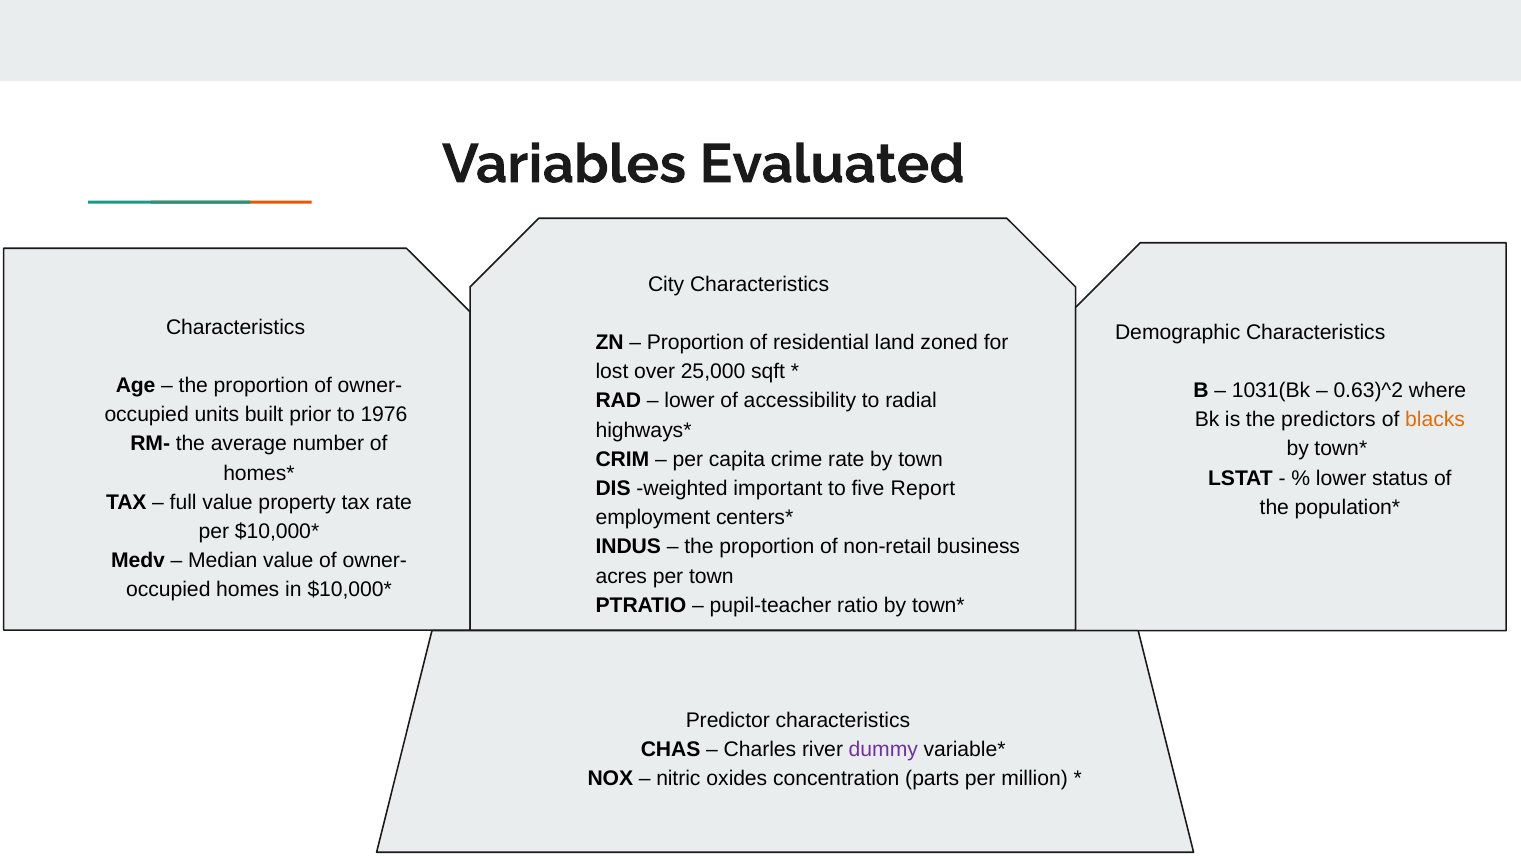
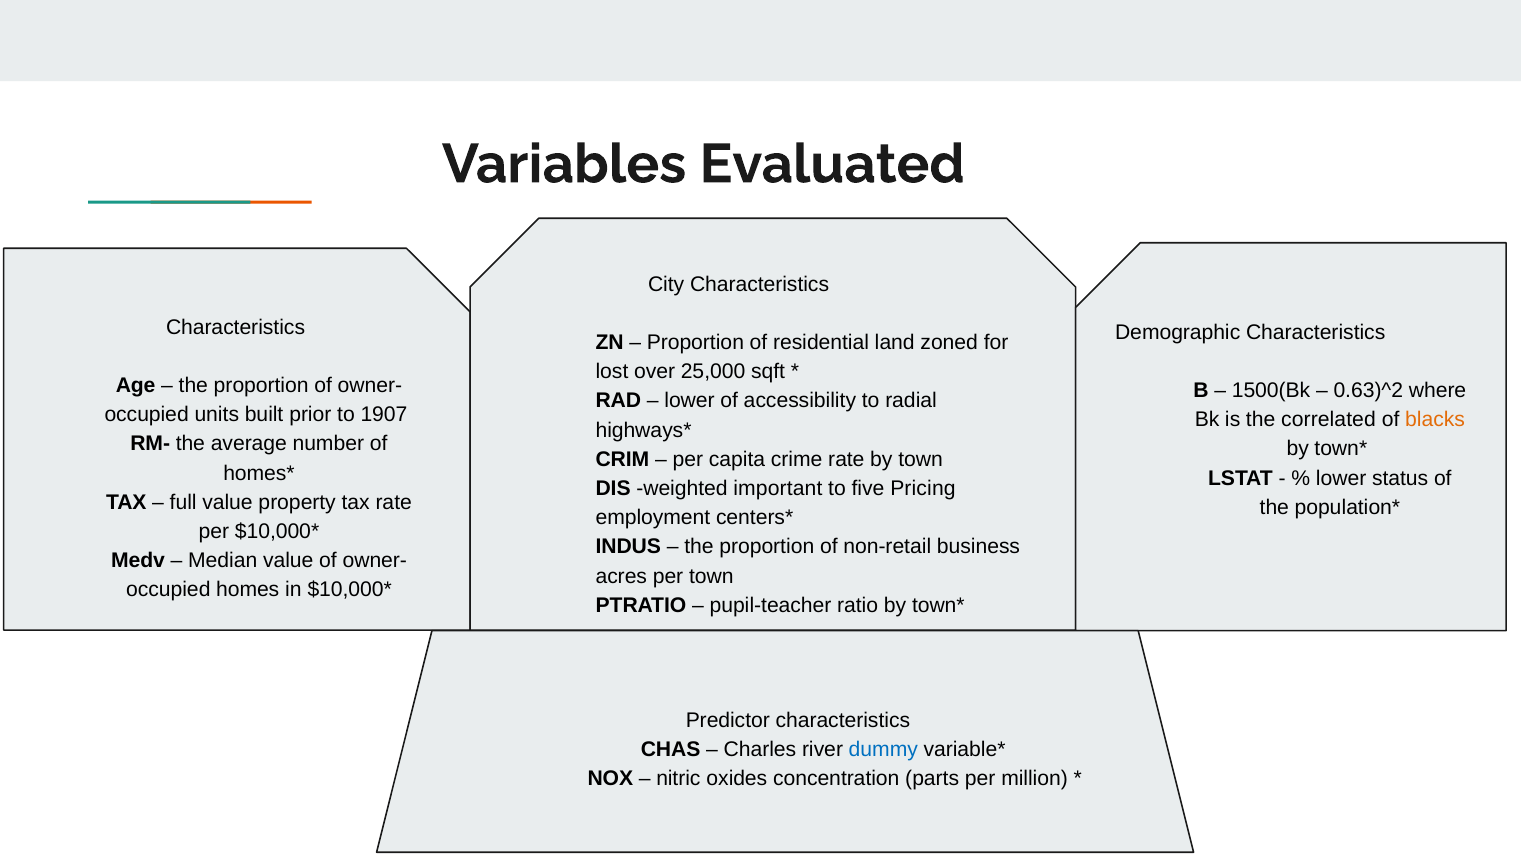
1031(Bk: 1031(Bk -> 1500(Bk
1976: 1976 -> 1907
predictors: predictors -> correlated
Report: Report -> Pricing
dummy colour: purple -> blue
